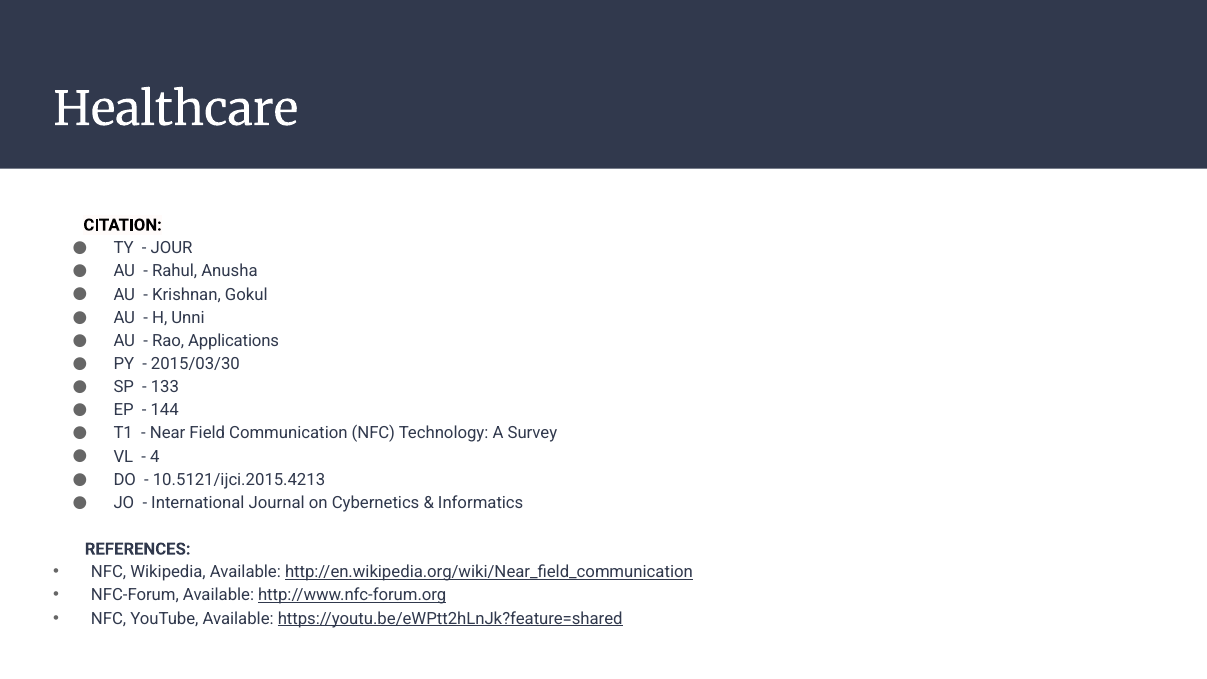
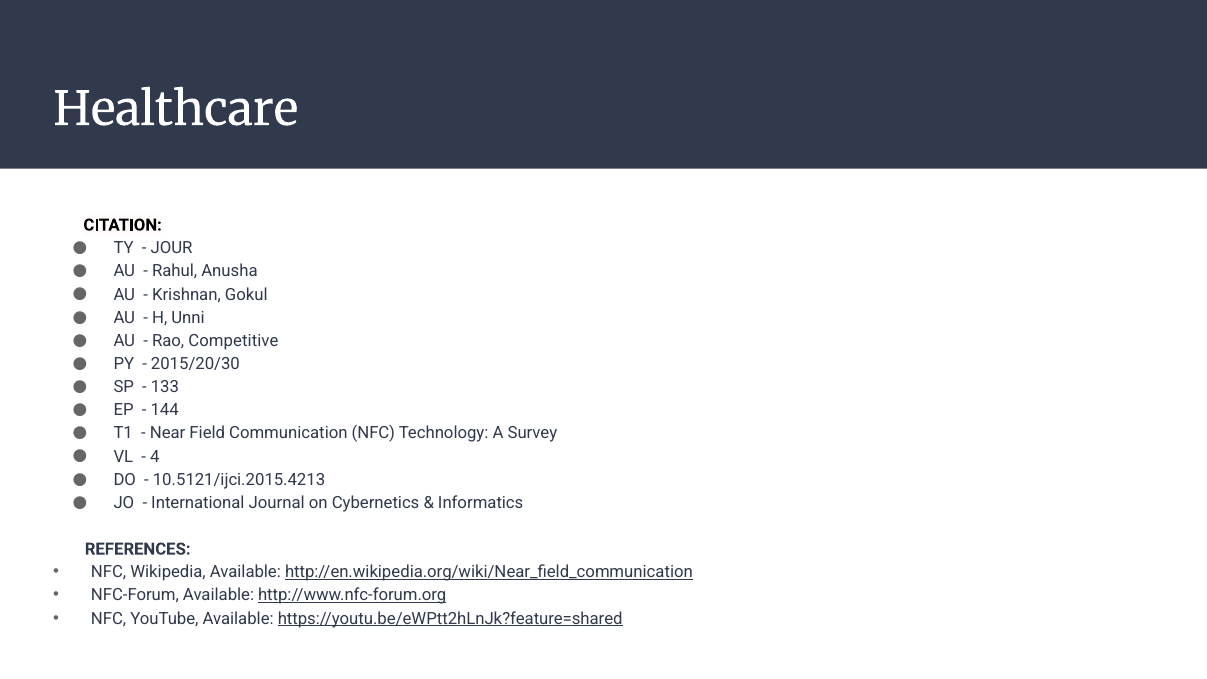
Applications: Applications -> Competitive
2015/03/30: 2015/03/30 -> 2015/20/30
